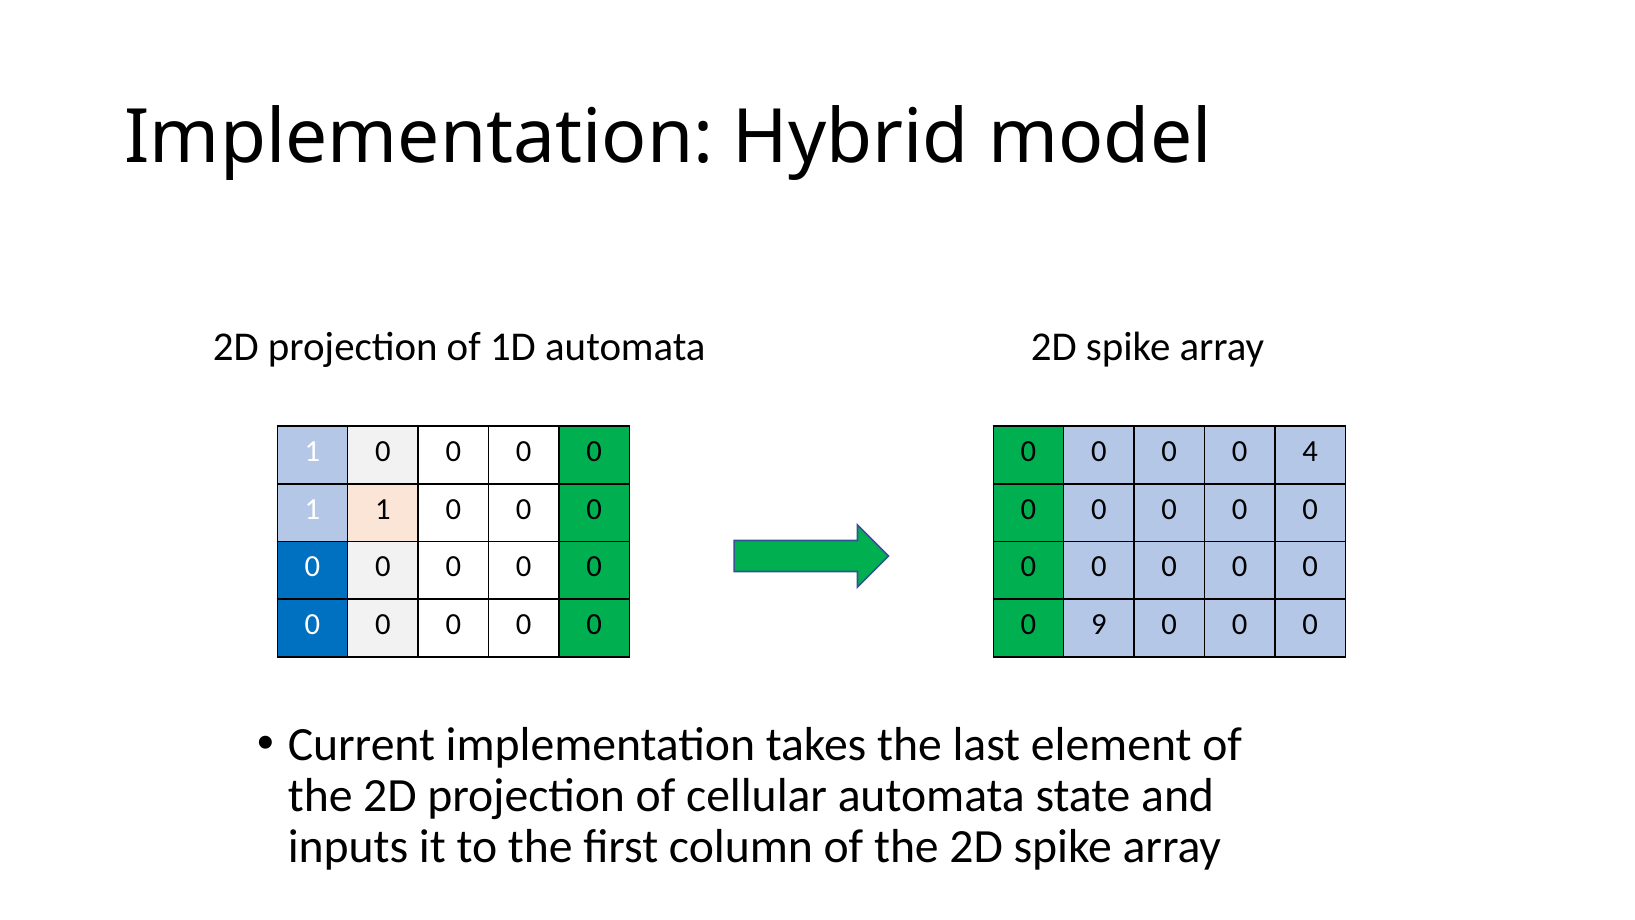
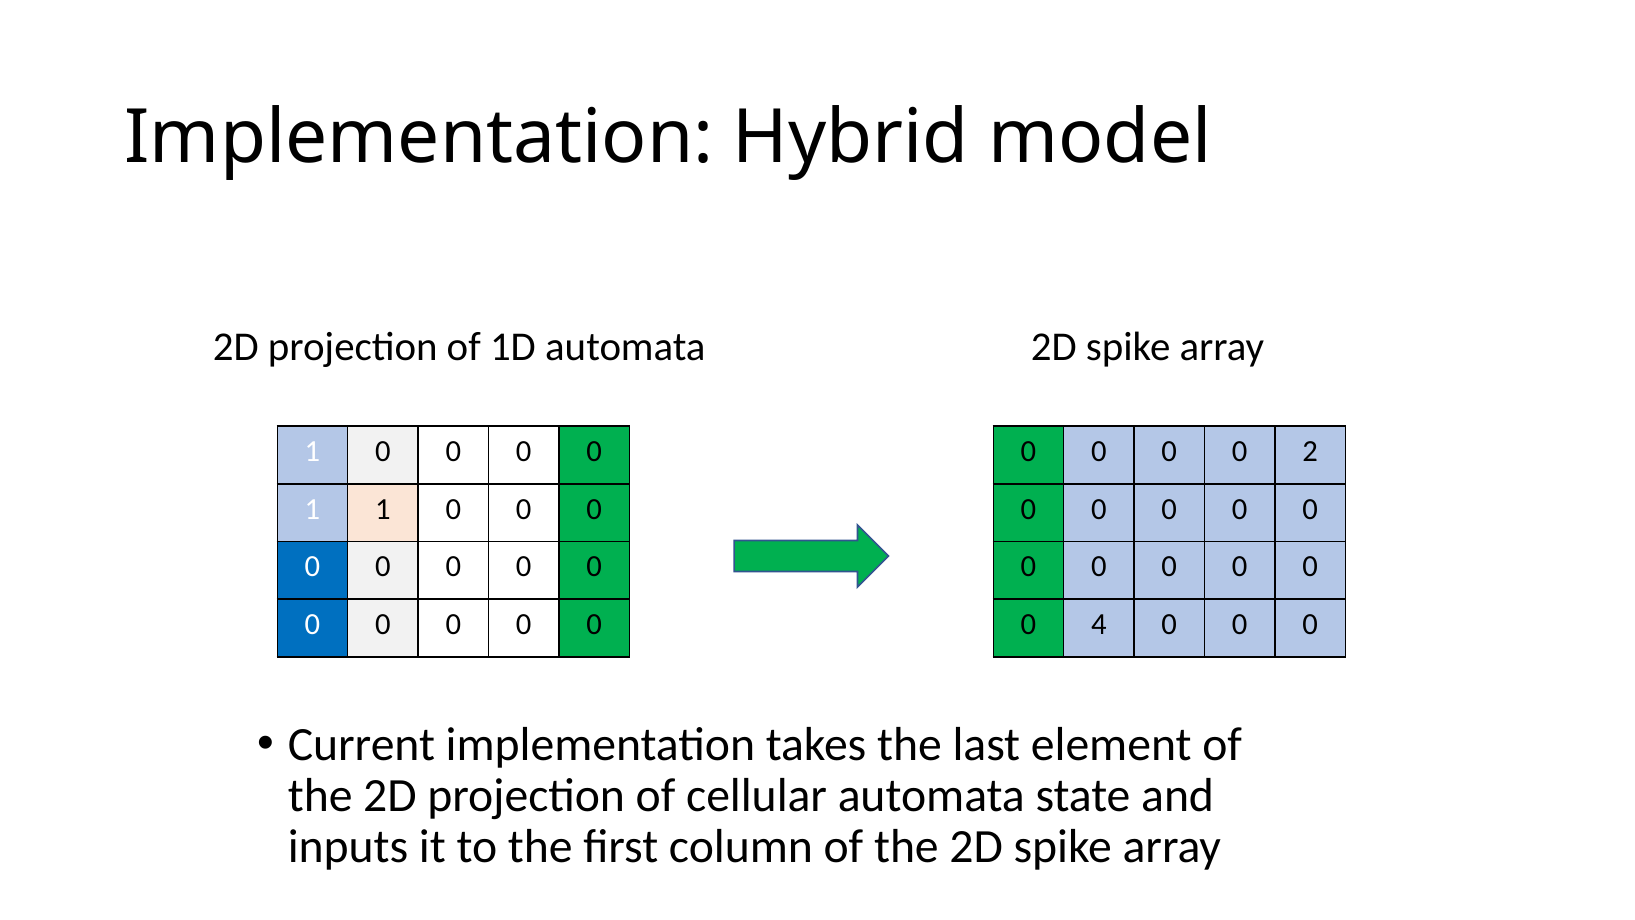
4: 4 -> 2
9: 9 -> 4
